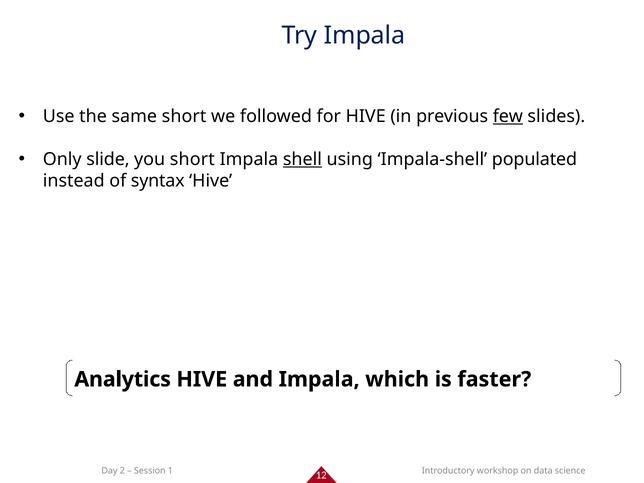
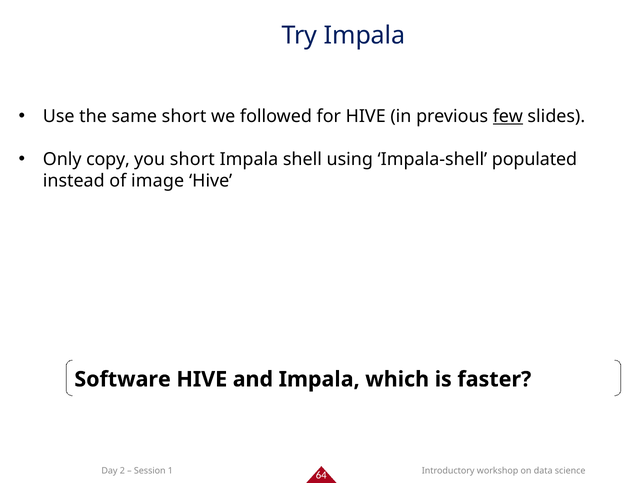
slide: slide -> copy
shell underline: present -> none
syntax: syntax -> image
Analytics: Analytics -> Software
12: 12 -> 64
